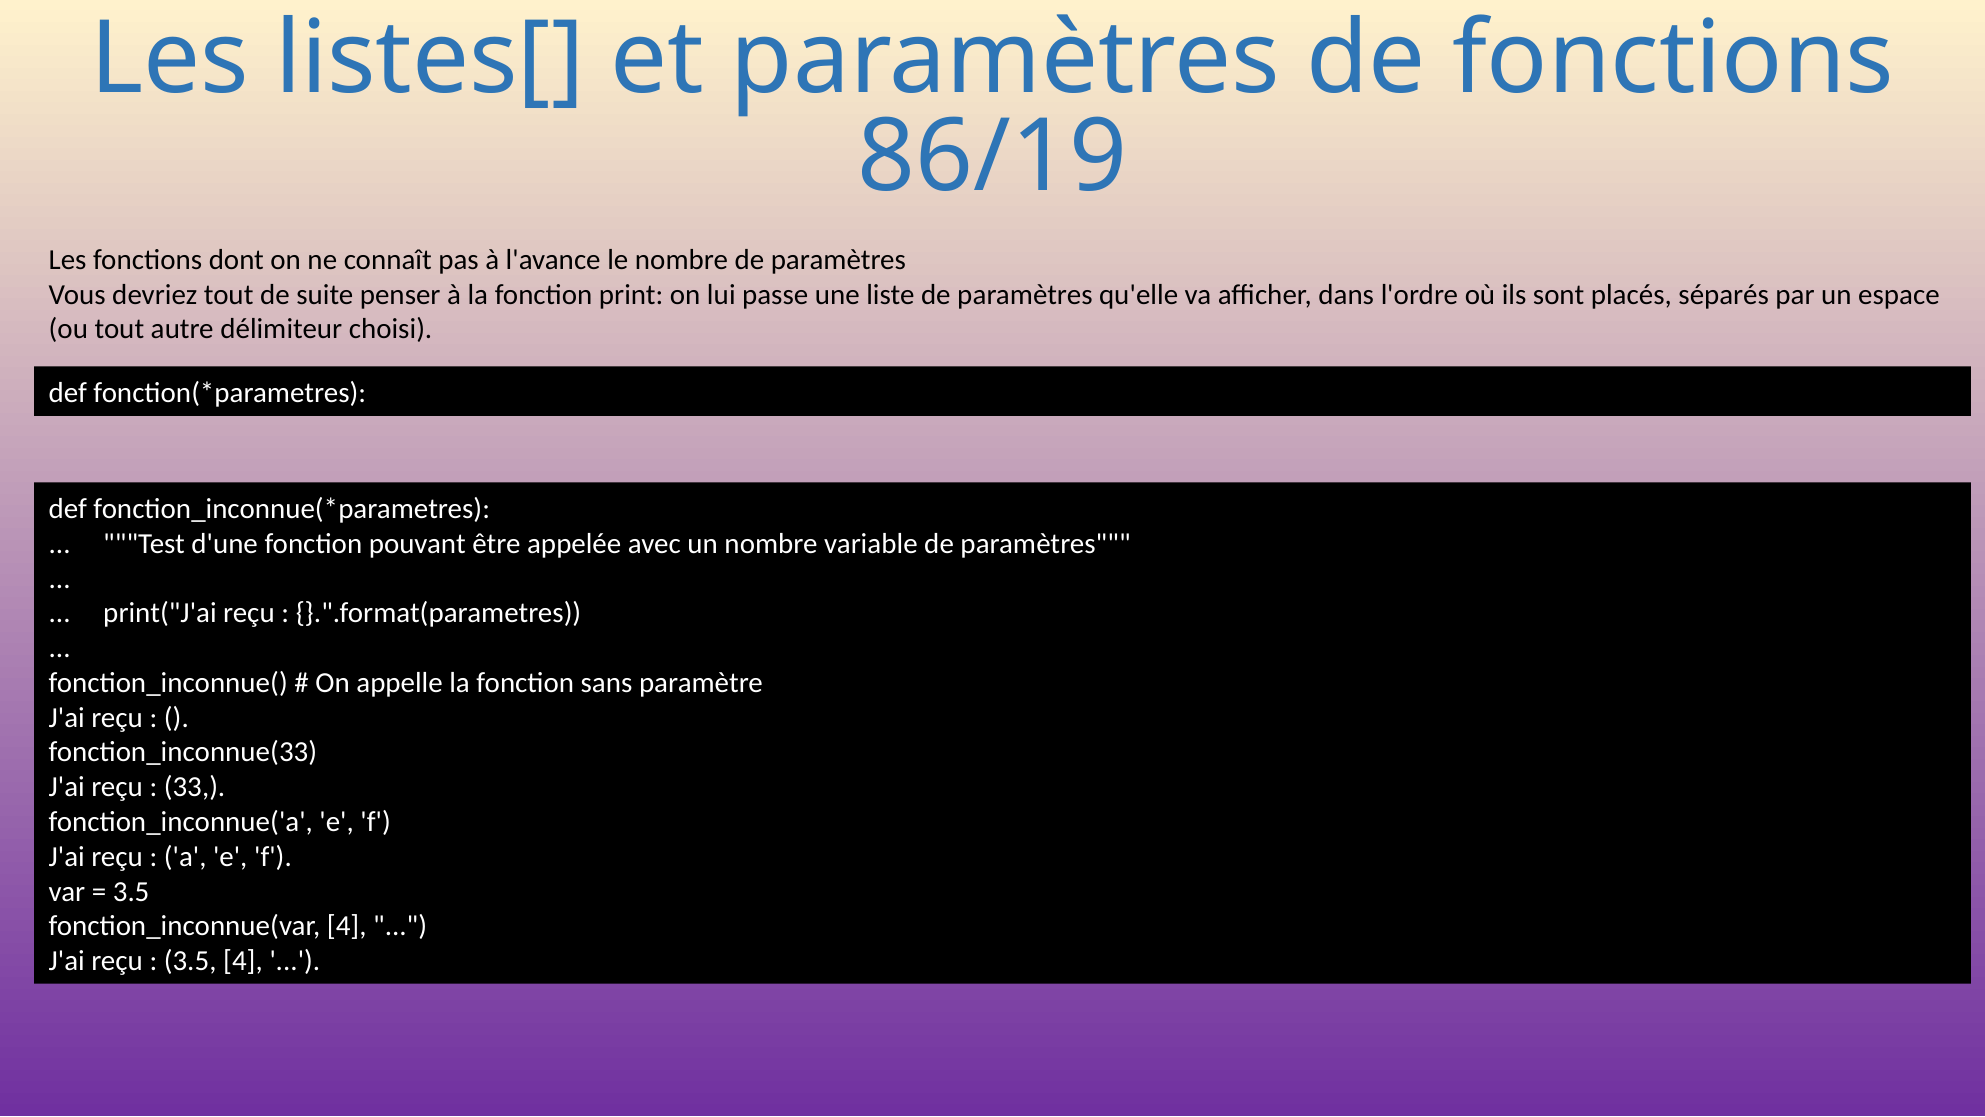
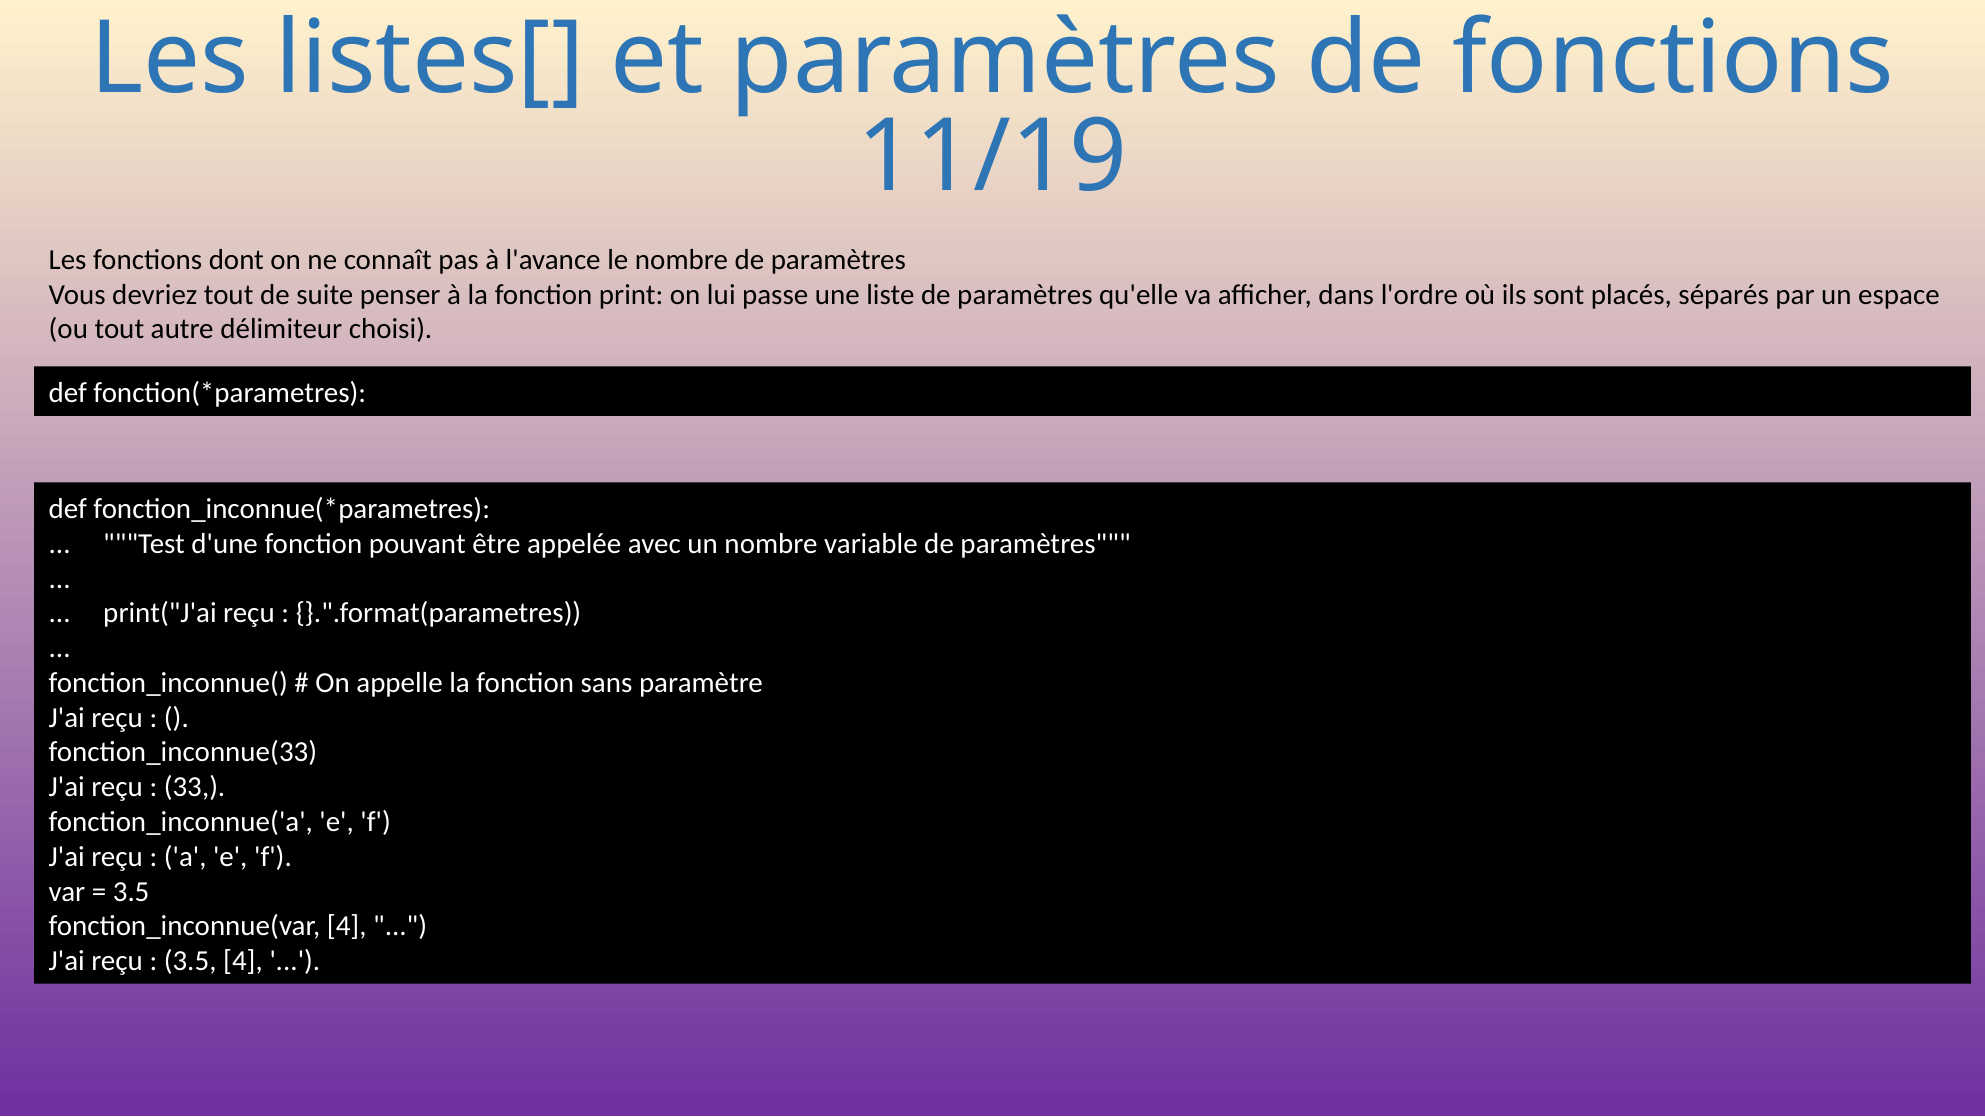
86/19: 86/19 -> 11/19
